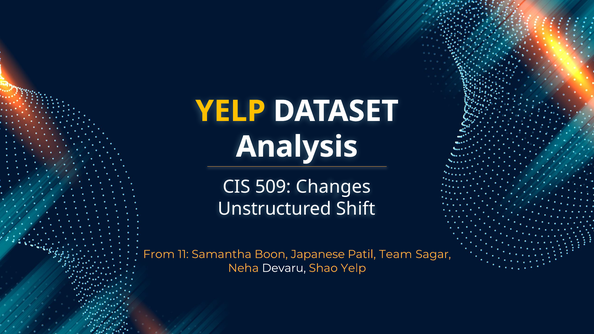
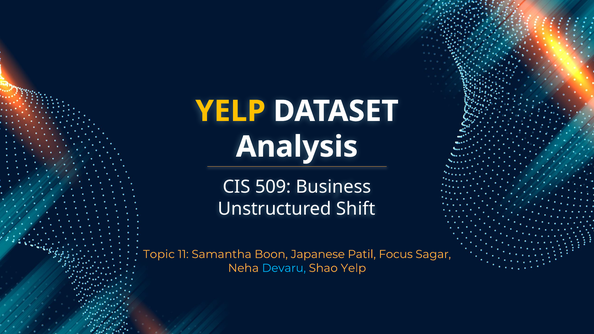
Changes: Changes -> Business
From: From -> Topic
Team: Team -> Focus
Devaru colour: white -> light blue
